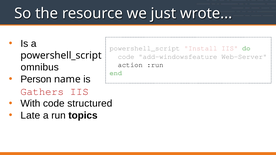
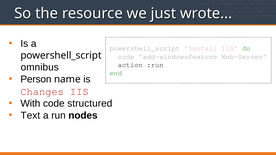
Gathers: Gathers -> Changes
Late: Late -> Text
topics: topics -> nodes
